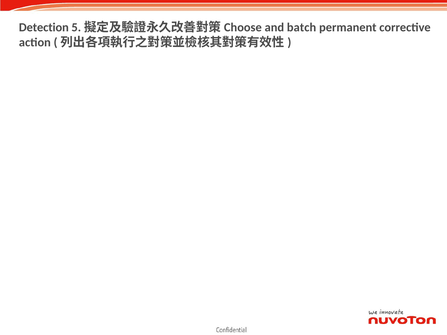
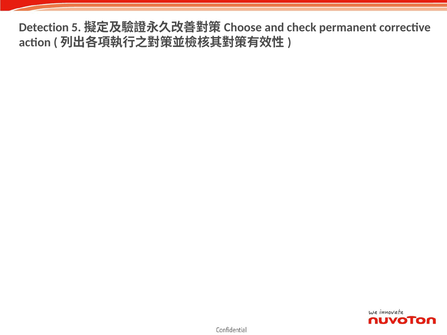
batch: batch -> check
